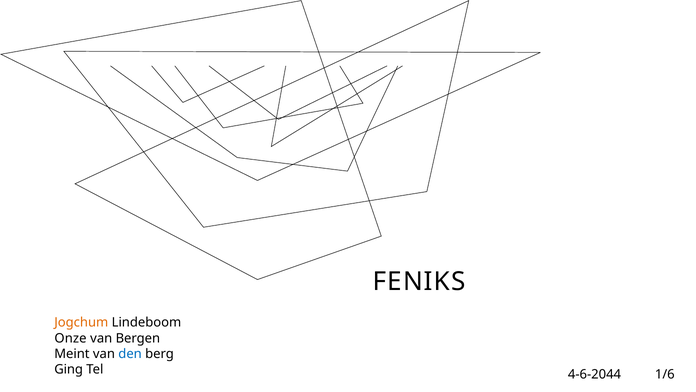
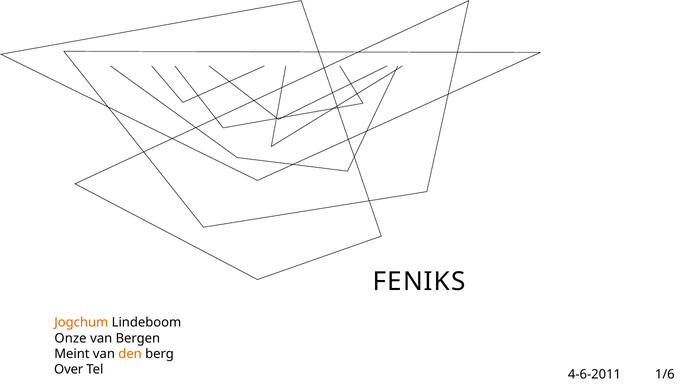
den colour: blue -> orange
Ging: Ging -> Over
4-6-2044: 4-6-2044 -> 4-6-2011
